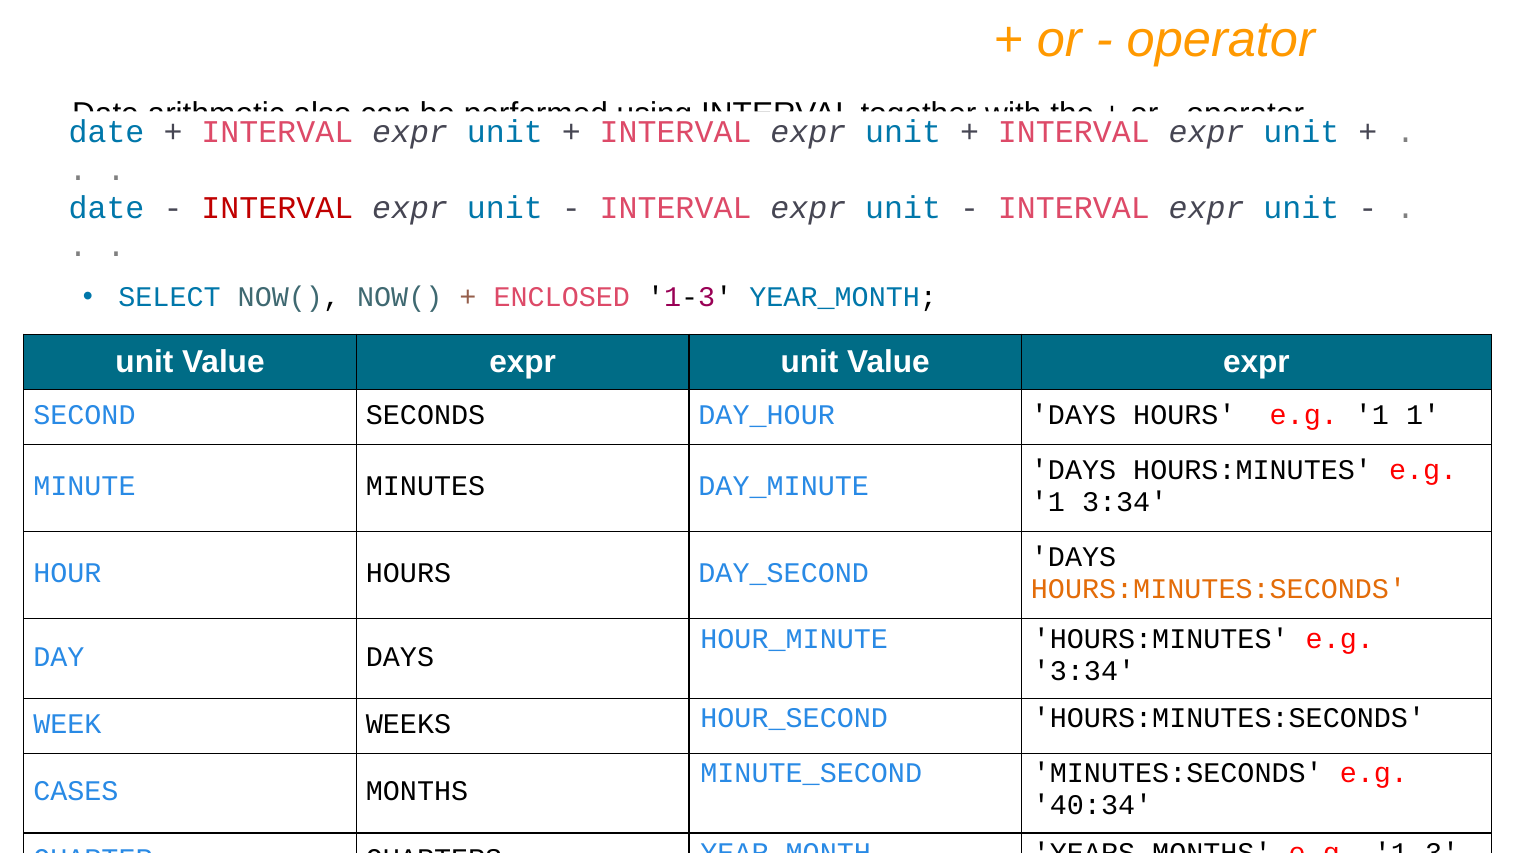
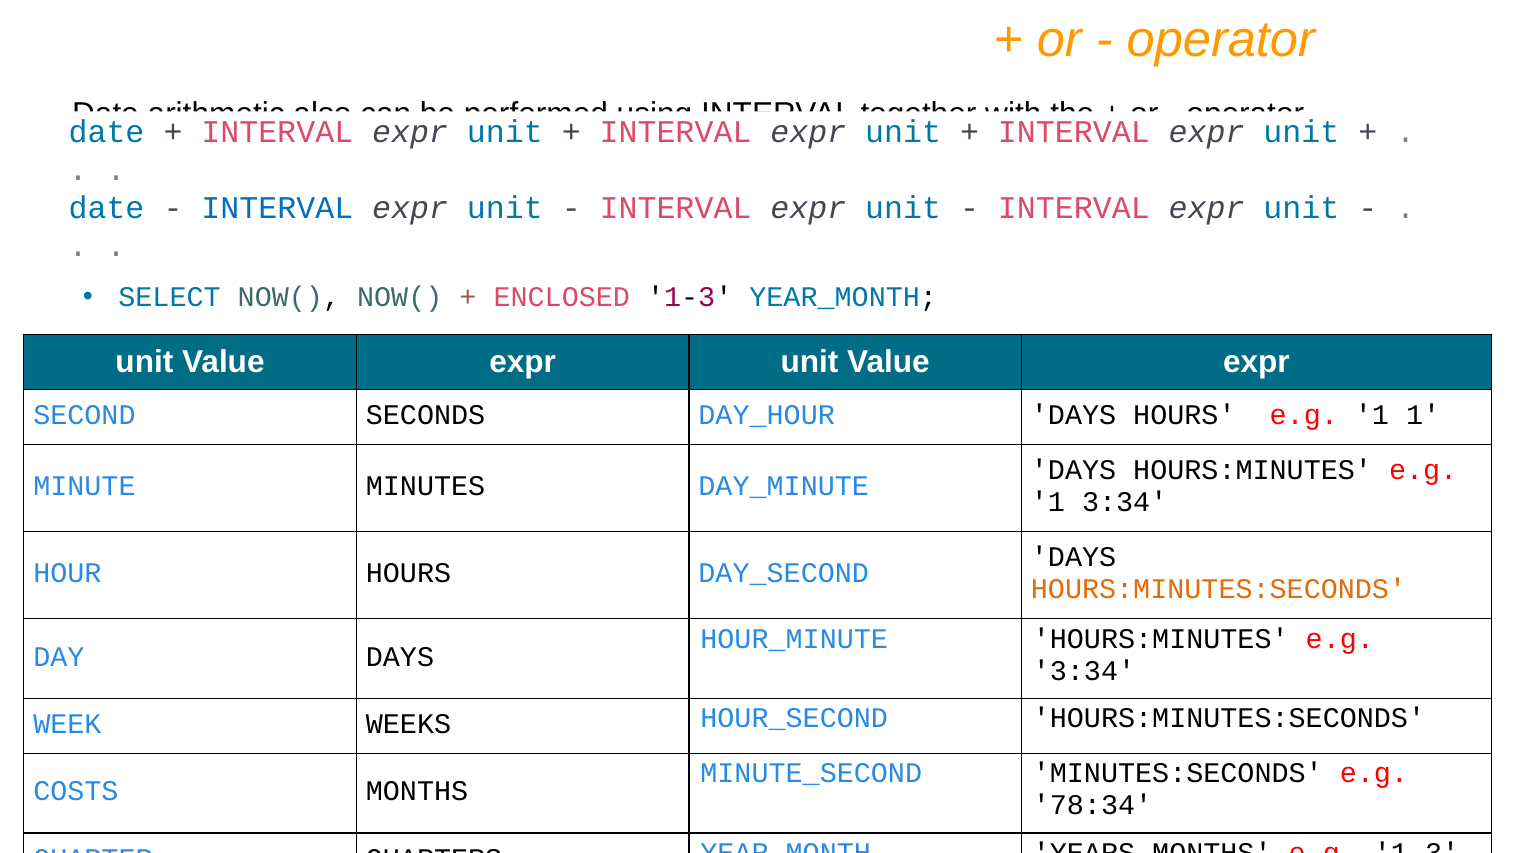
INTERVAL at (277, 208) colour: red -> blue
CASES: CASES -> COSTS
40:34: 40:34 -> 78:34
